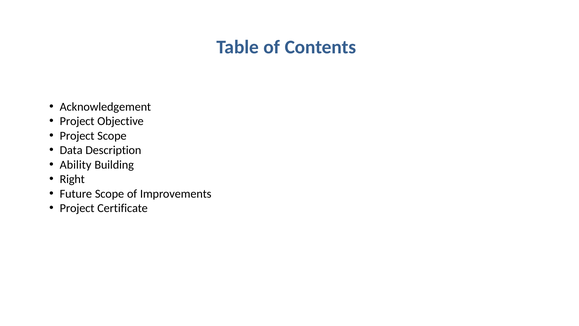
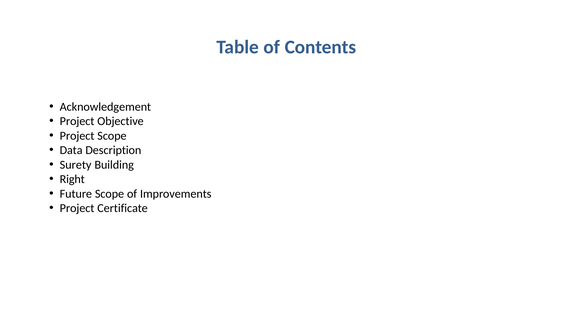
Ability: Ability -> Surety
